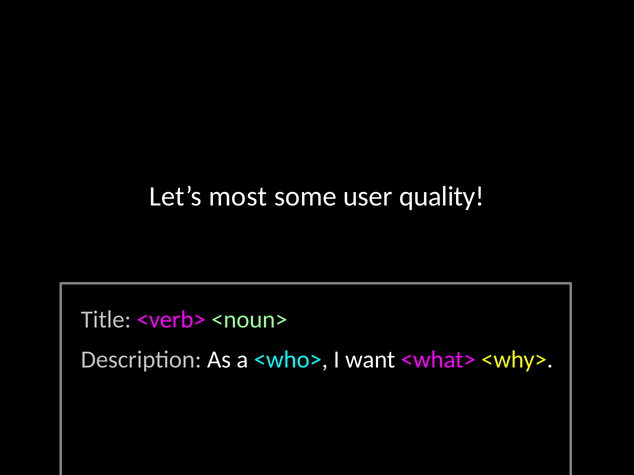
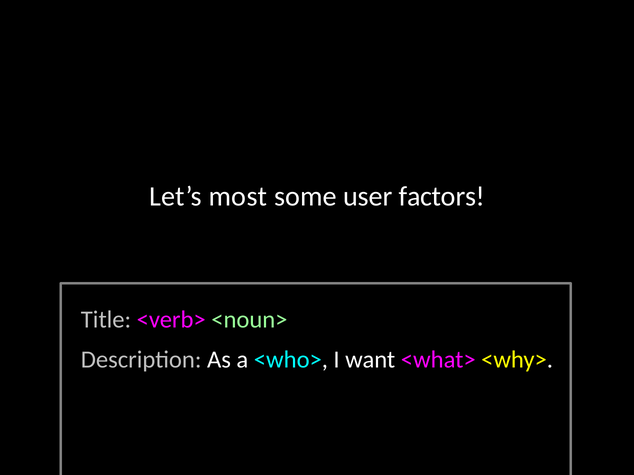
quality: quality -> factors
